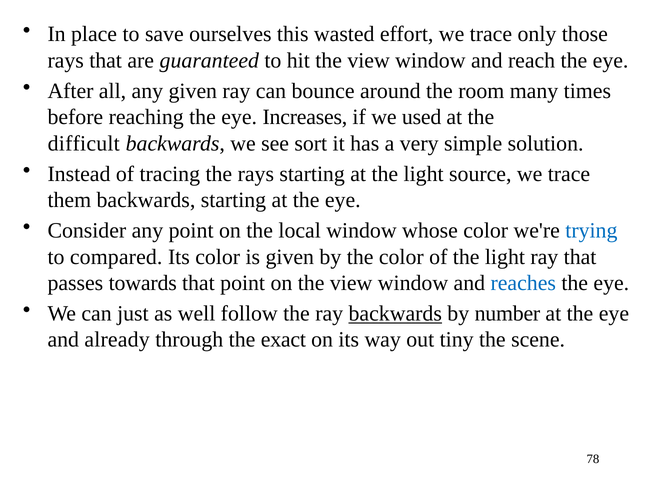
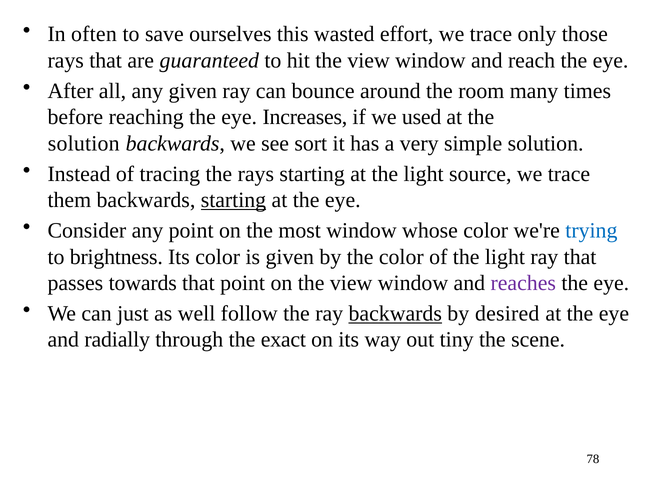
place: place -> often
difficult at (84, 143): difficult -> solution
starting at (233, 200) underline: none -> present
local: local -> most
compared: compared -> brightness
reaches colour: blue -> purple
number: number -> desired
already: already -> radially
